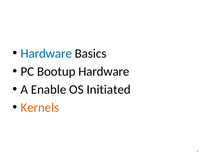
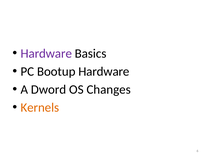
Hardware at (46, 54) colour: blue -> purple
Enable: Enable -> Dword
Initiated: Initiated -> Changes
